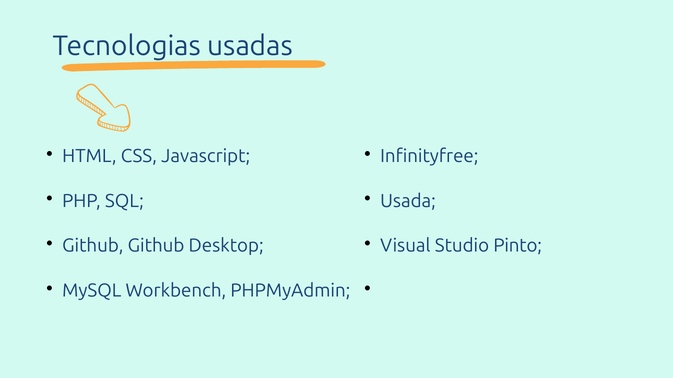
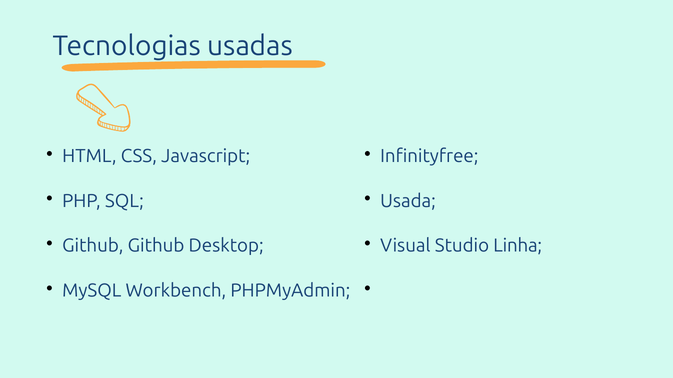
Pinto: Pinto -> Linha
